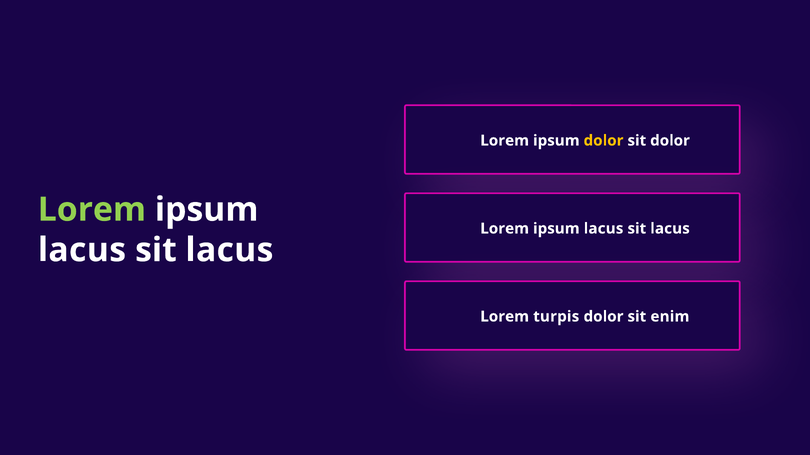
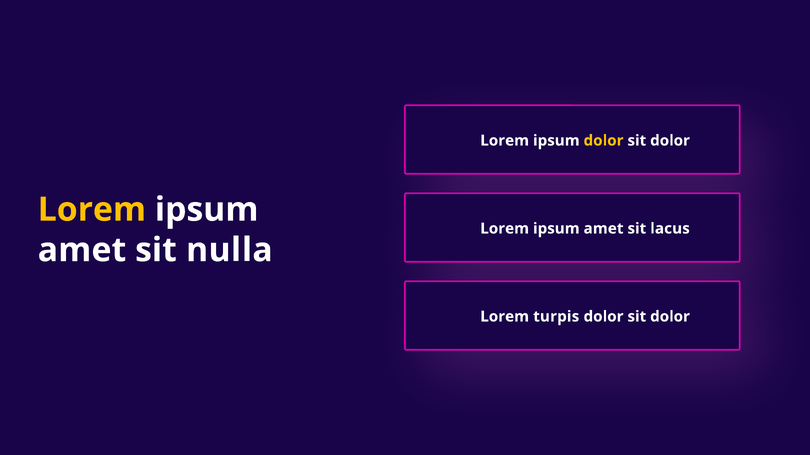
Lorem at (92, 210) colour: light green -> yellow
lacus at (603, 229): lacus -> amet
lacus at (82, 250): lacus -> amet
lacus at (229, 250): lacus -> nulla
enim at (670, 317): enim -> dolor
